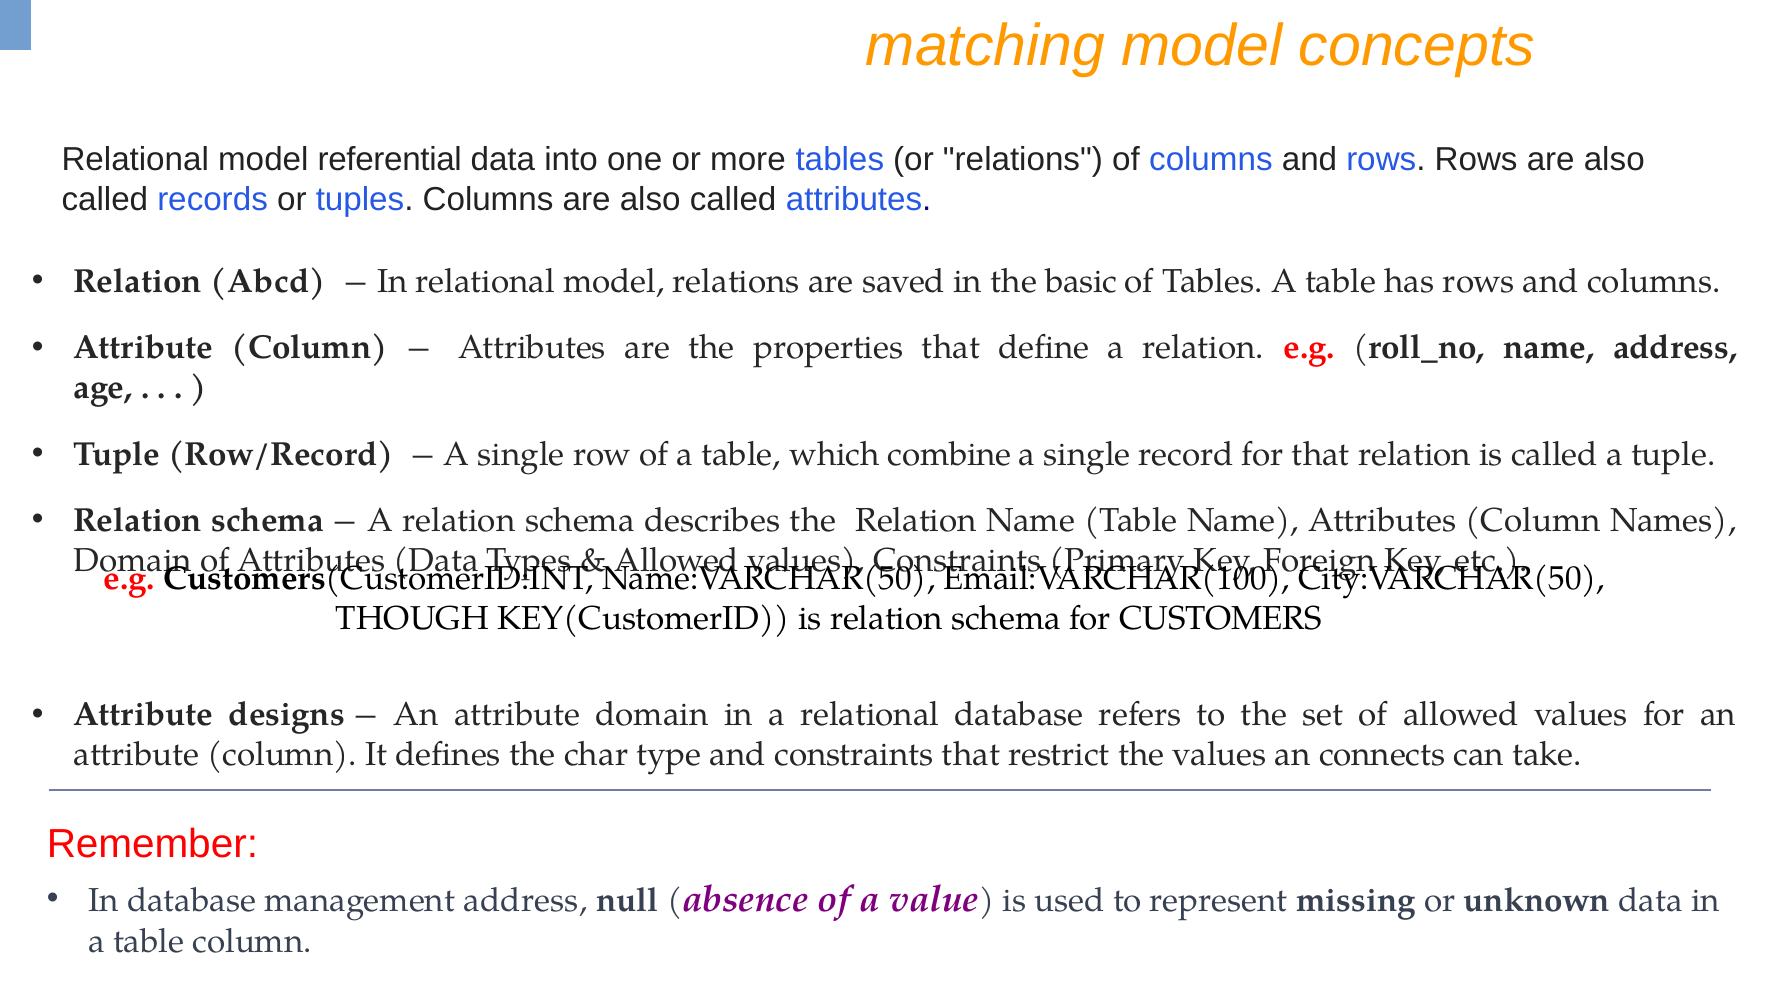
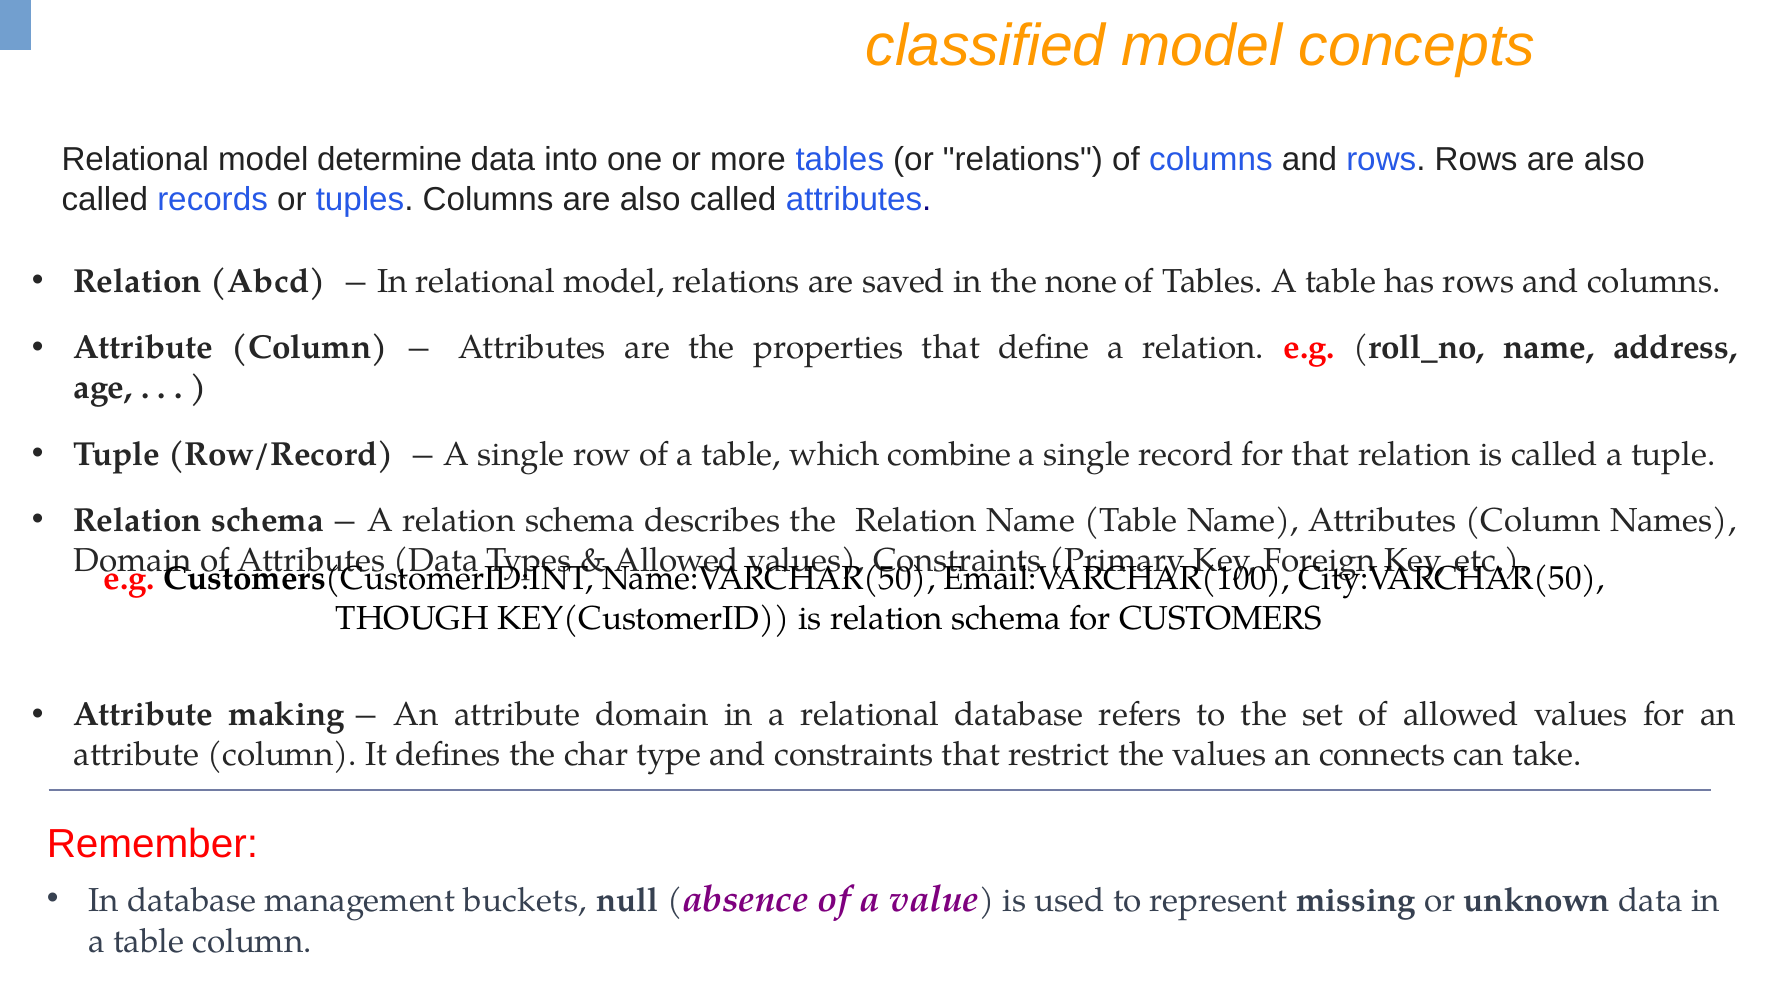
matching: matching -> classified
referential: referential -> determine
basic: basic -> none
designs: designs -> making
management address: address -> buckets
